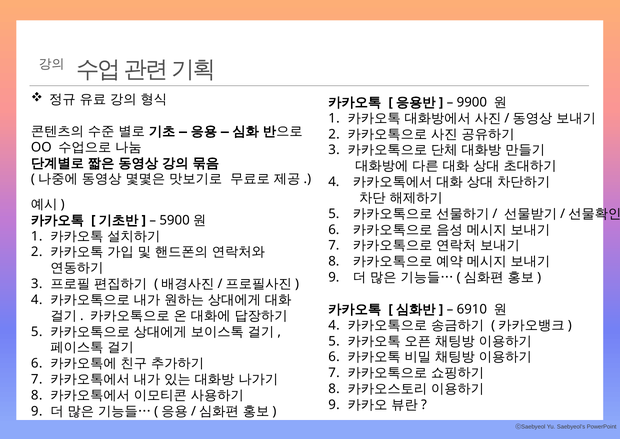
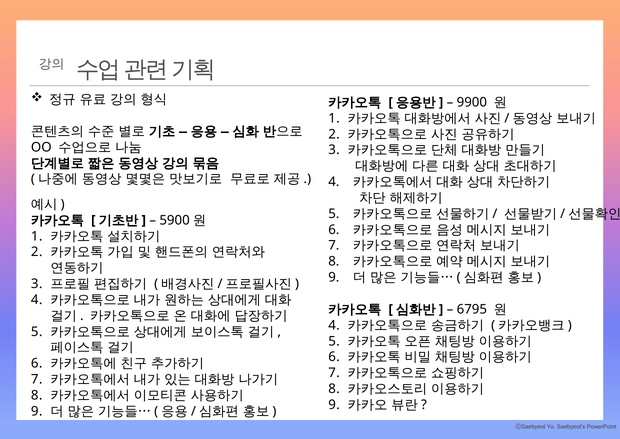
6910: 6910 -> 6795
